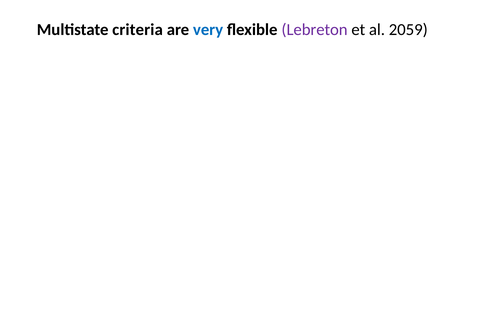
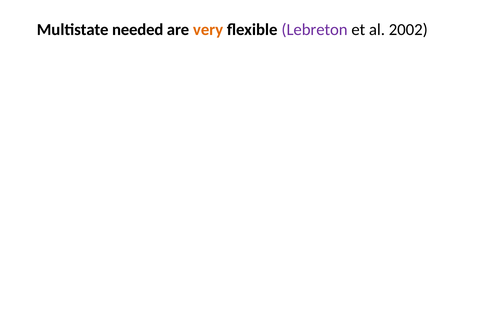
criteria: criteria -> needed
very colour: blue -> orange
2059: 2059 -> 2002
